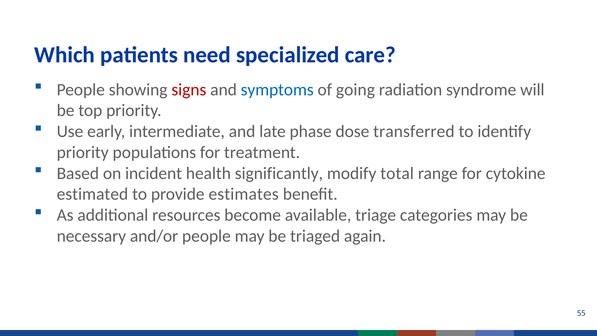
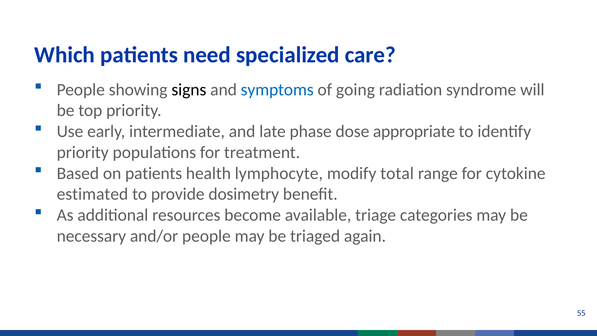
signs colour: red -> black
transferred: transferred -> appropriate
on incident: incident -> patients
significantly: significantly -> lymphocyte
estimates: estimates -> dosimetry
